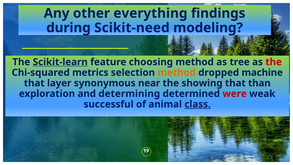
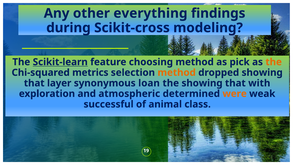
Scikit-need: Scikit-need -> Scikit-cross
tree: tree -> pick
the at (274, 62) colour: red -> orange
dropped machine: machine -> showing
near: near -> loan
than: than -> with
determining: determining -> atmospheric
were colour: red -> orange
class underline: present -> none
